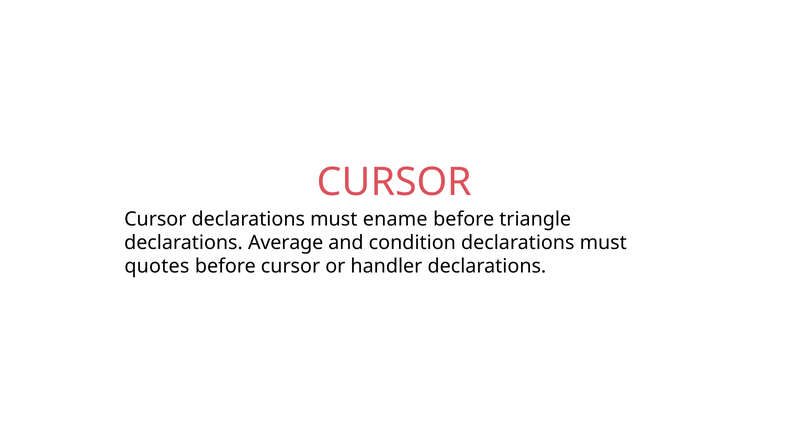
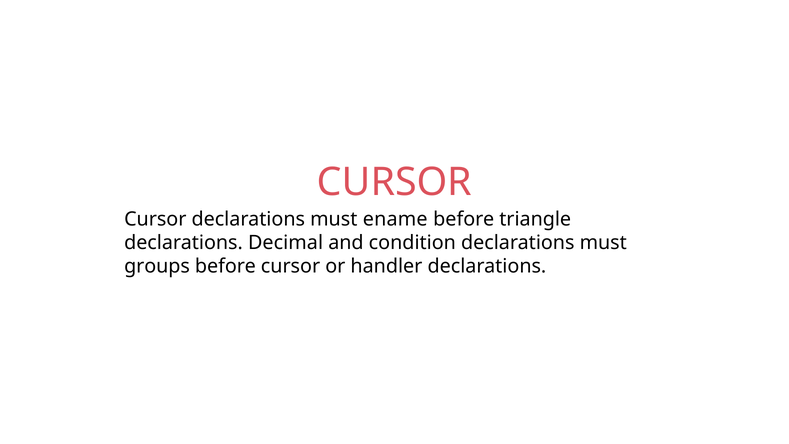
Average: Average -> Decimal
quotes: quotes -> groups
